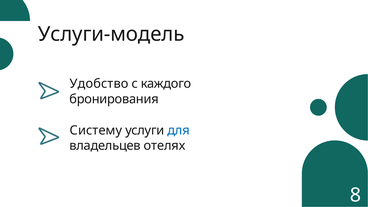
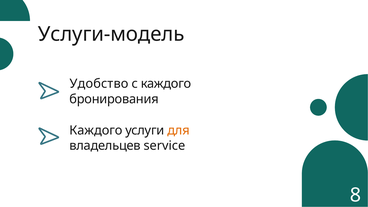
Систему at (96, 130): Систему -> Каждого
для colour: blue -> orange
отелях: отелях -> service
